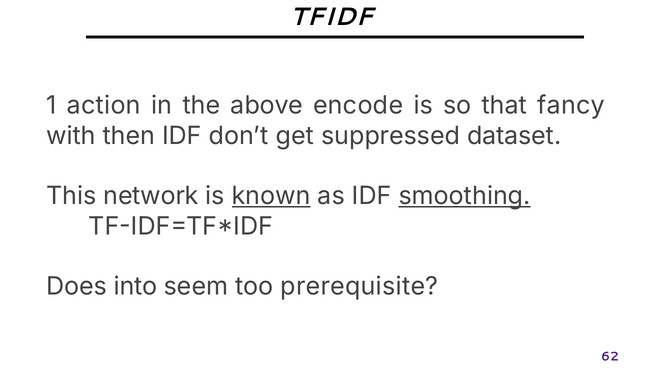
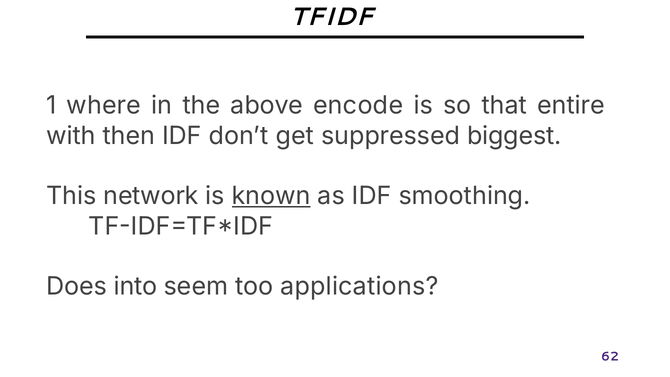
action: action -> where
fancy: fancy -> entire
dataset: dataset -> biggest
smoothing underline: present -> none
prerequisite: prerequisite -> applications
